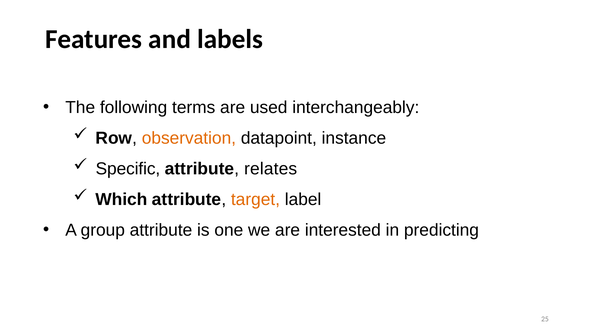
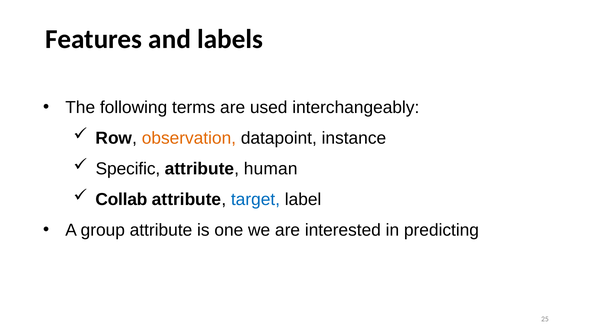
relates: relates -> human
Which: Which -> Collab
target colour: orange -> blue
